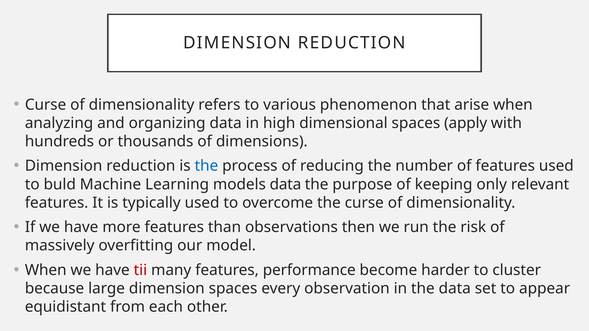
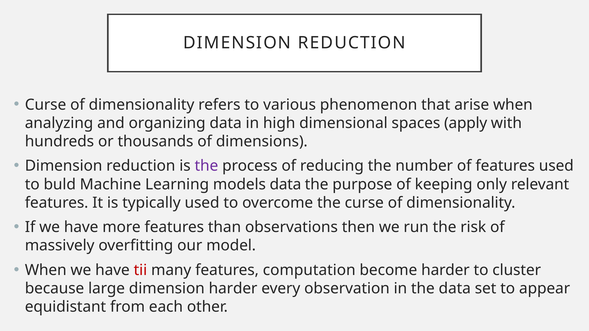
the at (206, 166) colour: blue -> purple
performance: performance -> computation
dimension spaces: spaces -> harder
